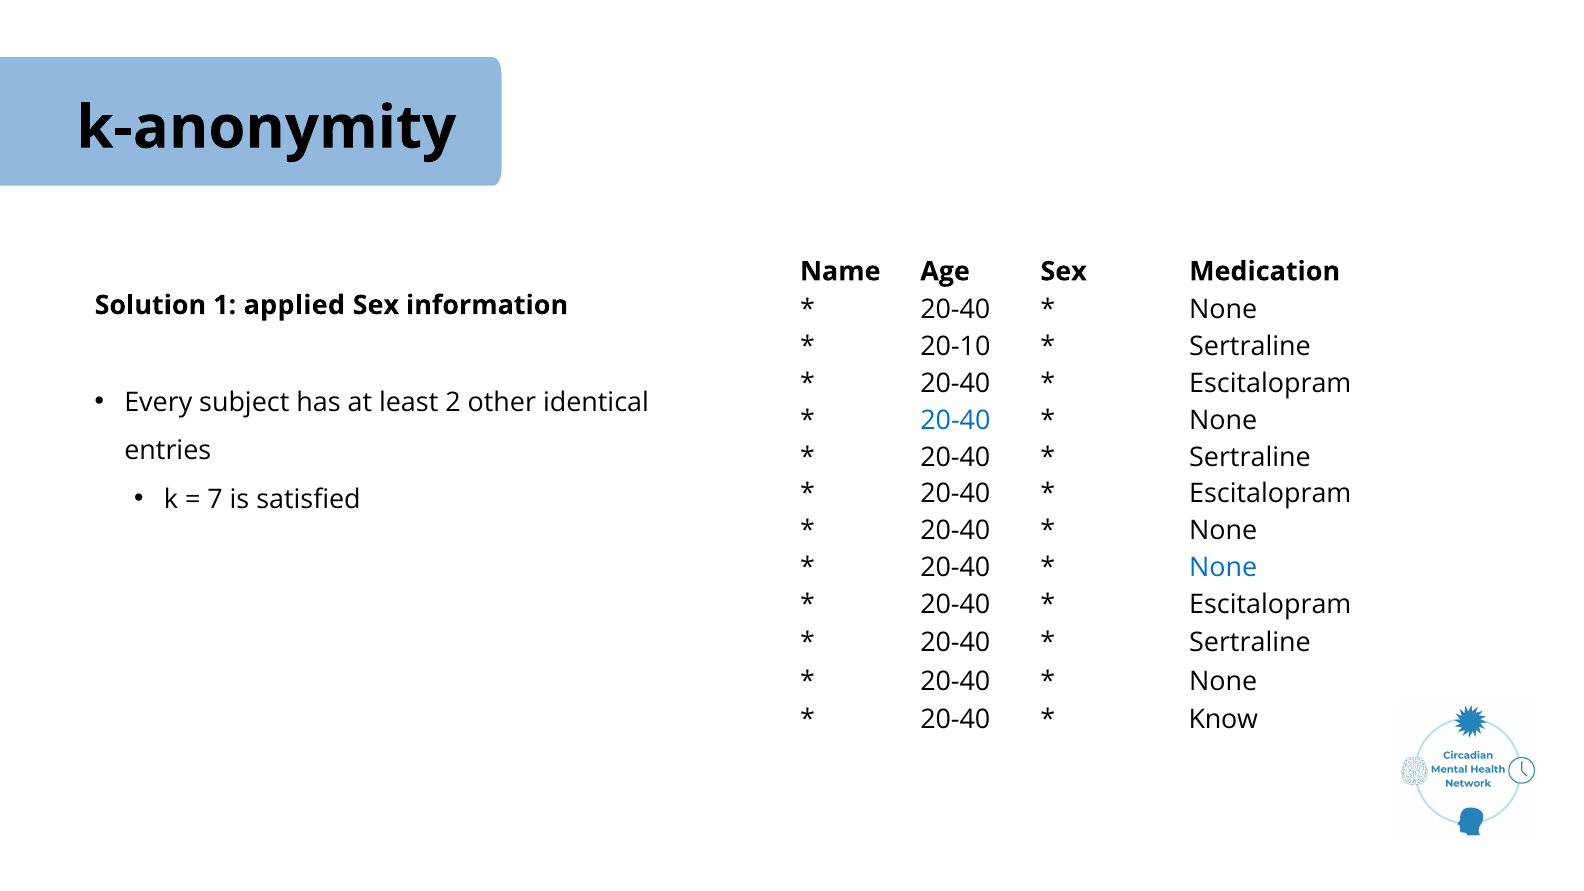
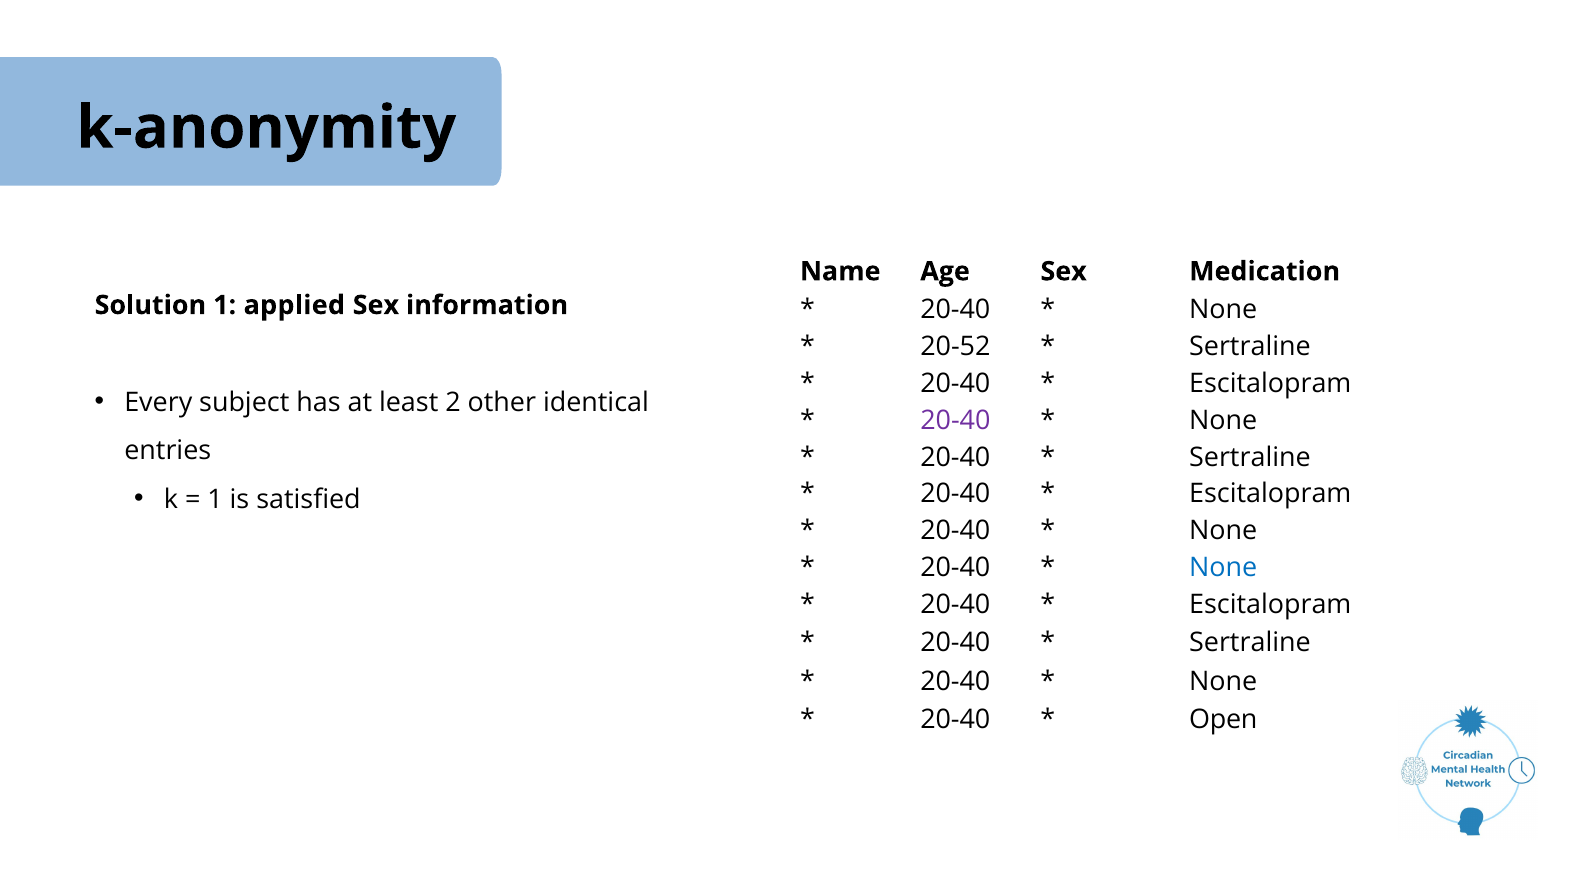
20-10: 20-10 -> 20-52
20-40 at (955, 420) colour: blue -> purple
7 at (215, 499): 7 -> 1
Know: Know -> Open
